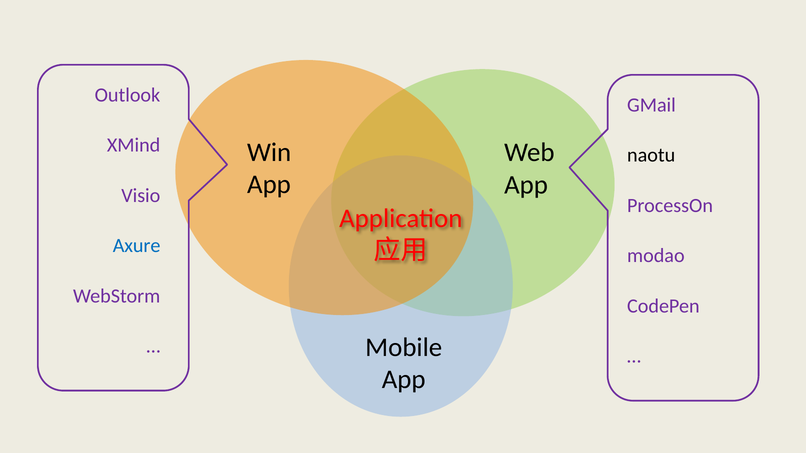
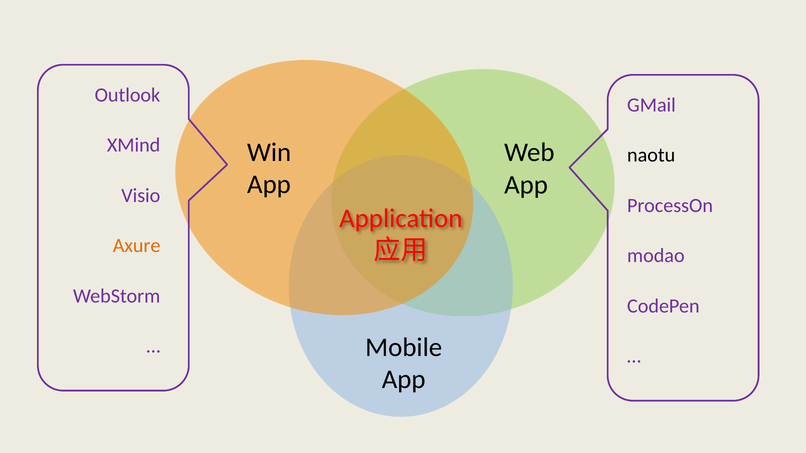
Axure colour: blue -> orange
